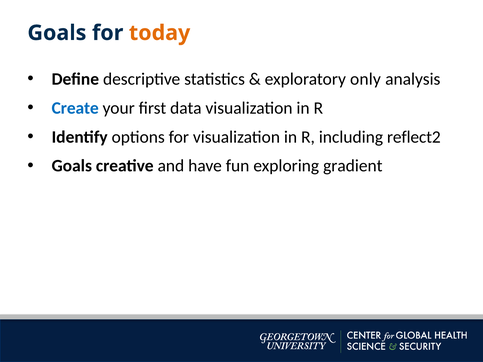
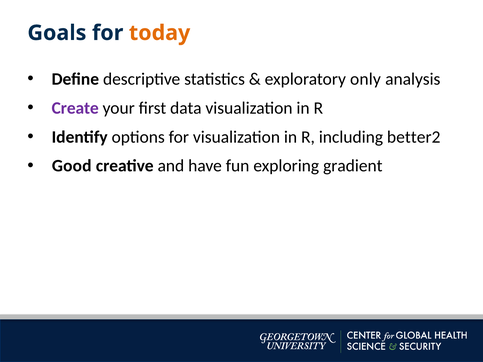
Create colour: blue -> purple
reflect2: reflect2 -> better2
Goals at (72, 166): Goals -> Good
